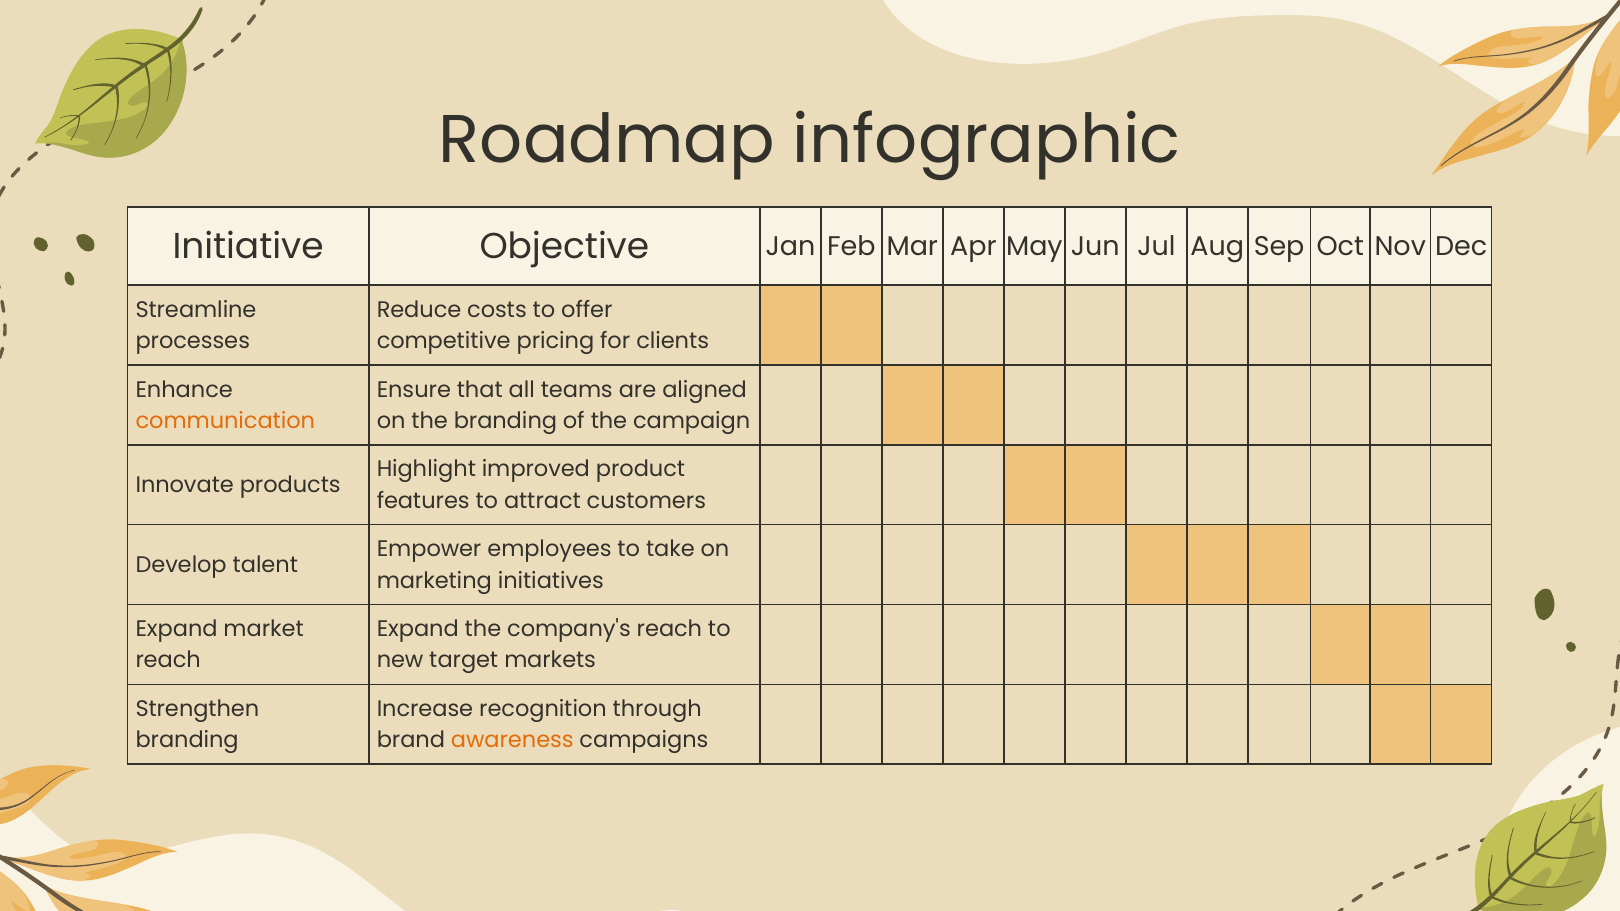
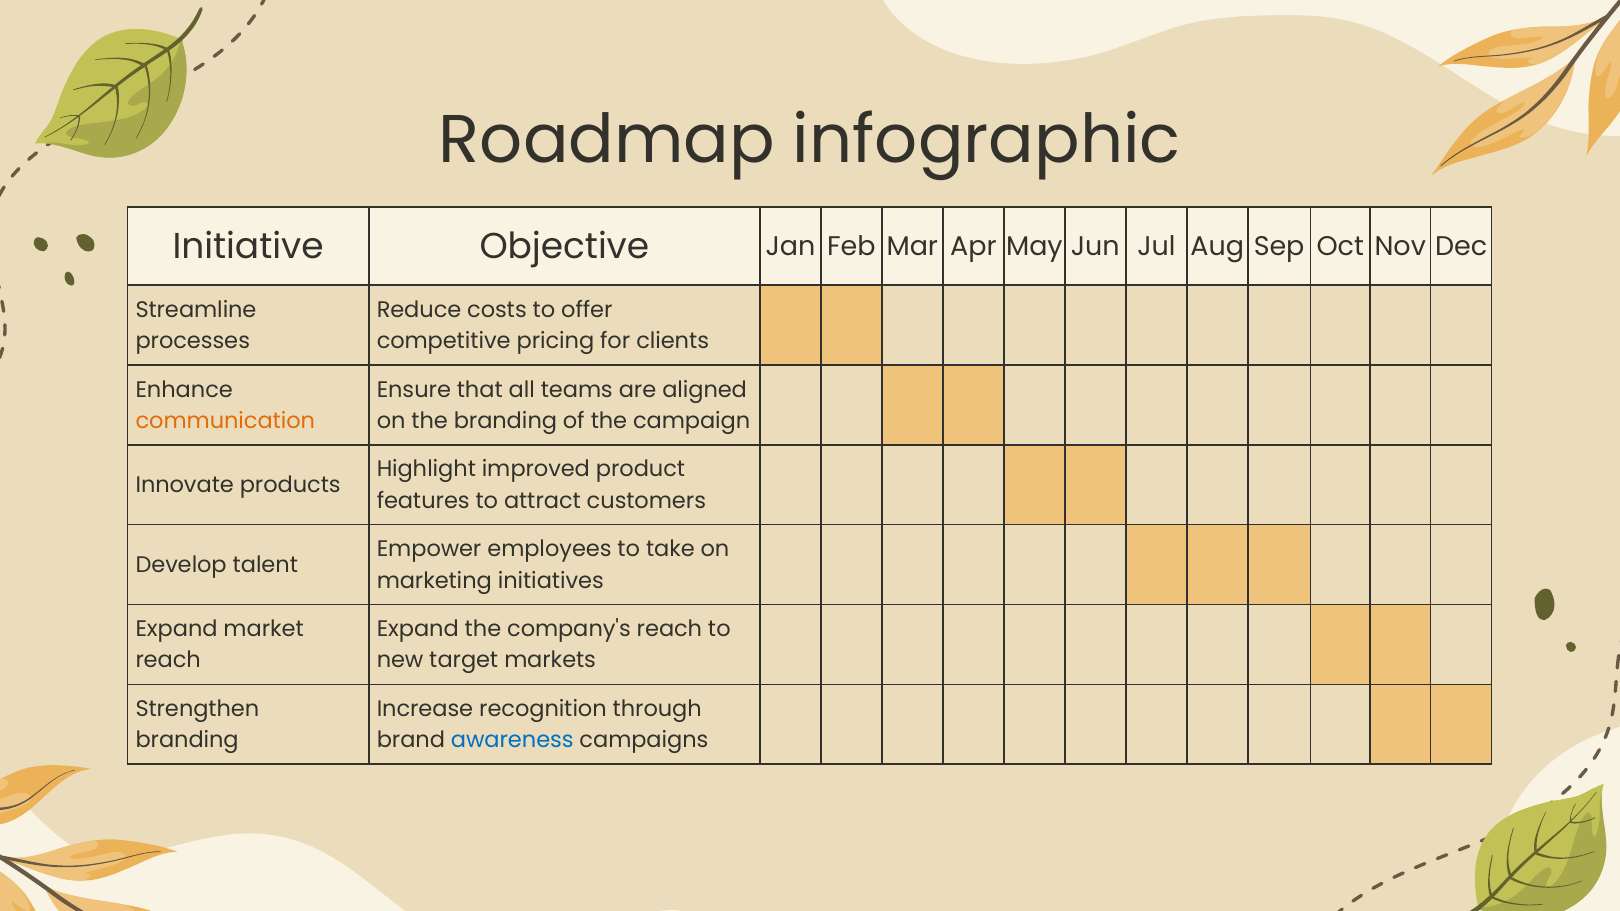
awareness colour: orange -> blue
